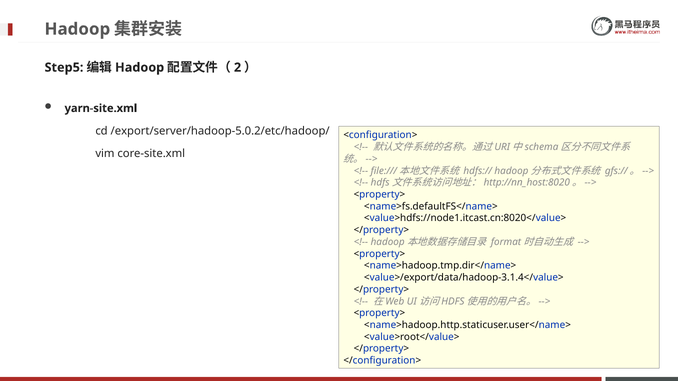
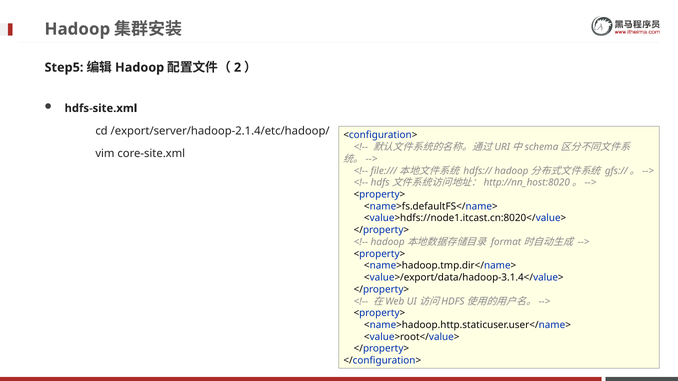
yarn-site.xml: yarn-site.xml -> hdfs-site.xml
/export/server/hadoop-5.0.2/etc/hadoop/: /export/server/hadoop-5.0.2/etc/hadoop/ -> /export/server/hadoop-2.1.4/etc/hadoop/
